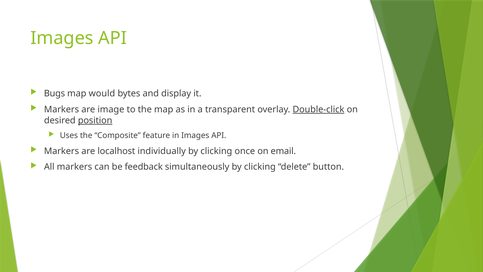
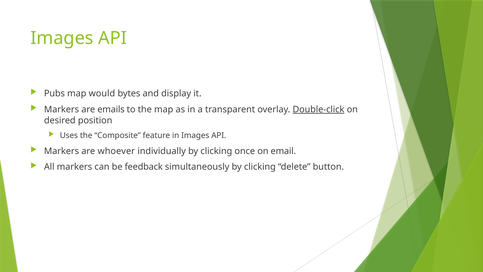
Bugs: Bugs -> Pubs
image: image -> emails
position underline: present -> none
localhost: localhost -> whoever
